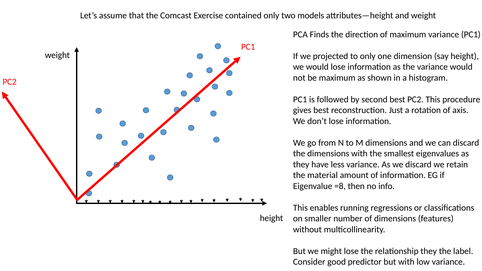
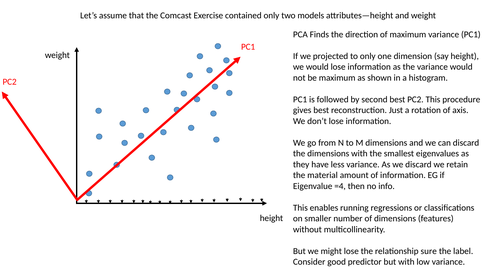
=8: =8 -> =4
relationship they: they -> sure
